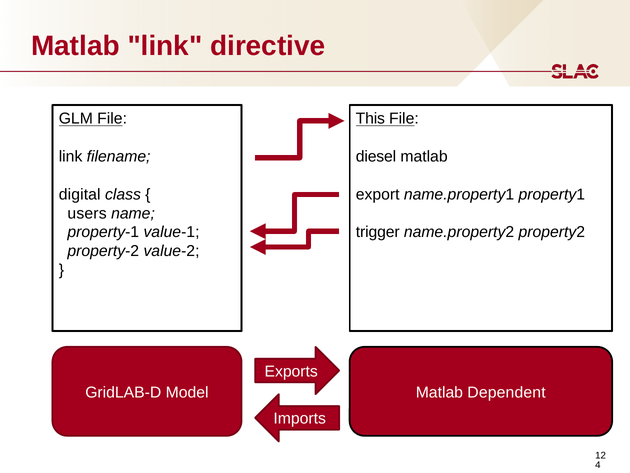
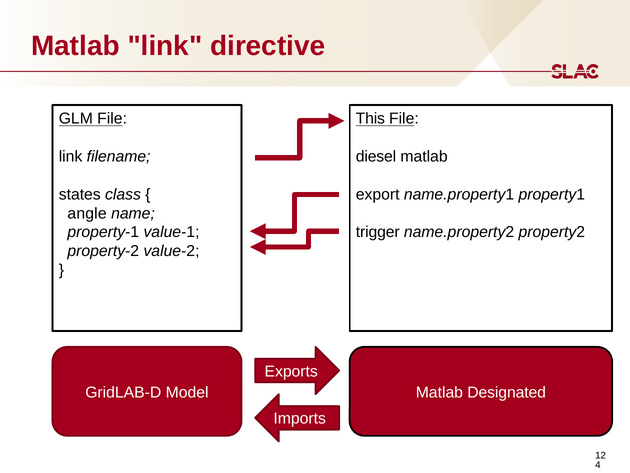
digital: digital -> states
users: users -> angle
Dependent: Dependent -> Designated
